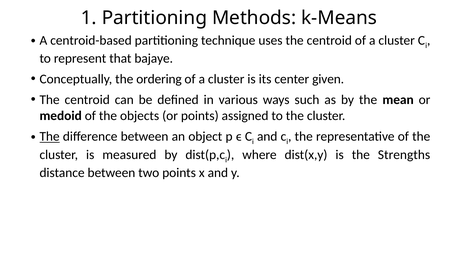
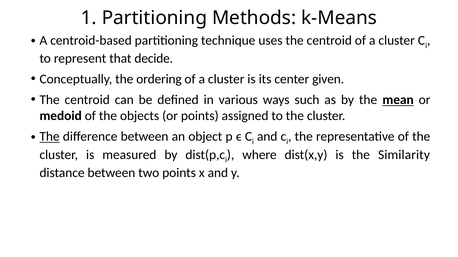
bajaye: bajaye -> decide
mean underline: none -> present
Strengths: Strengths -> Similarity
